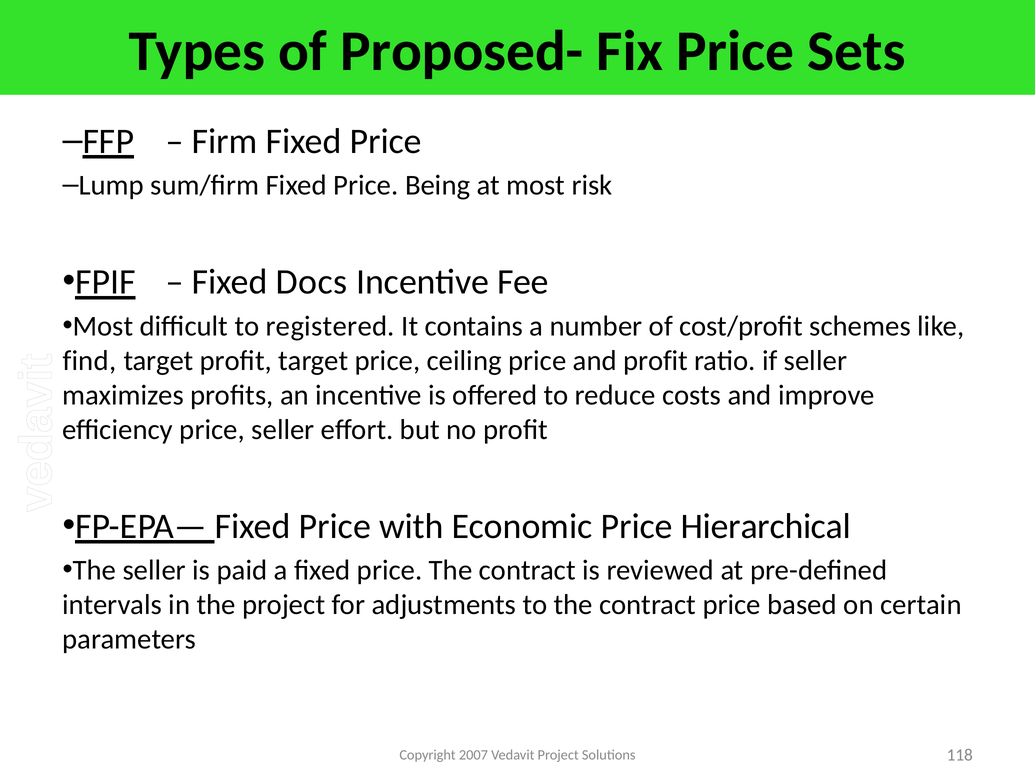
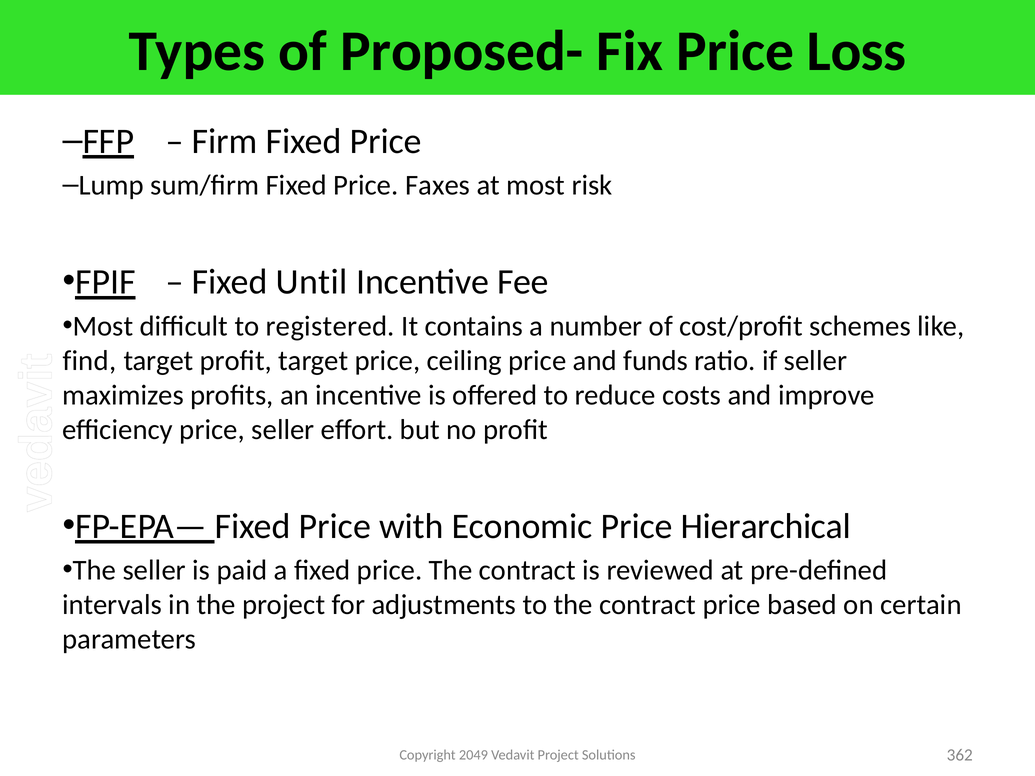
Sets: Sets -> Loss
Being: Being -> Faxes
Docs: Docs -> Until
and profit: profit -> funds
2007: 2007 -> 2049
118: 118 -> 362
